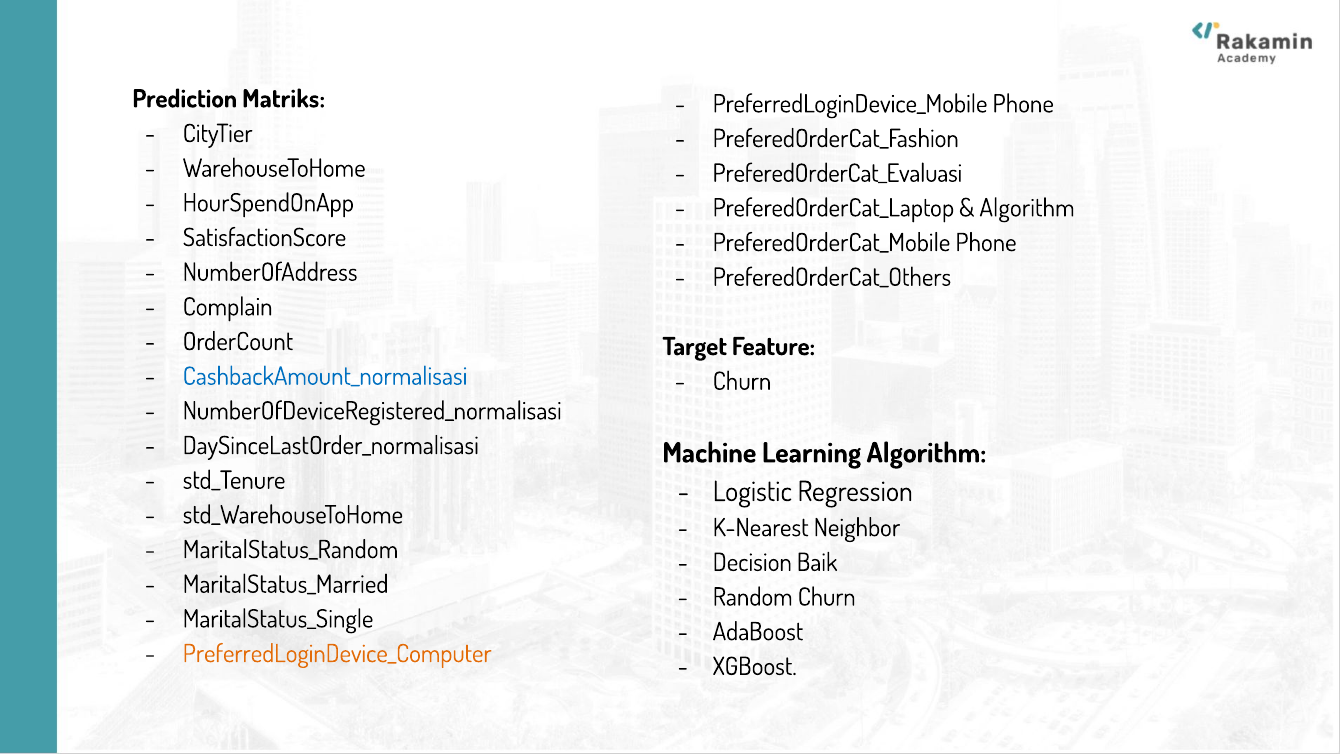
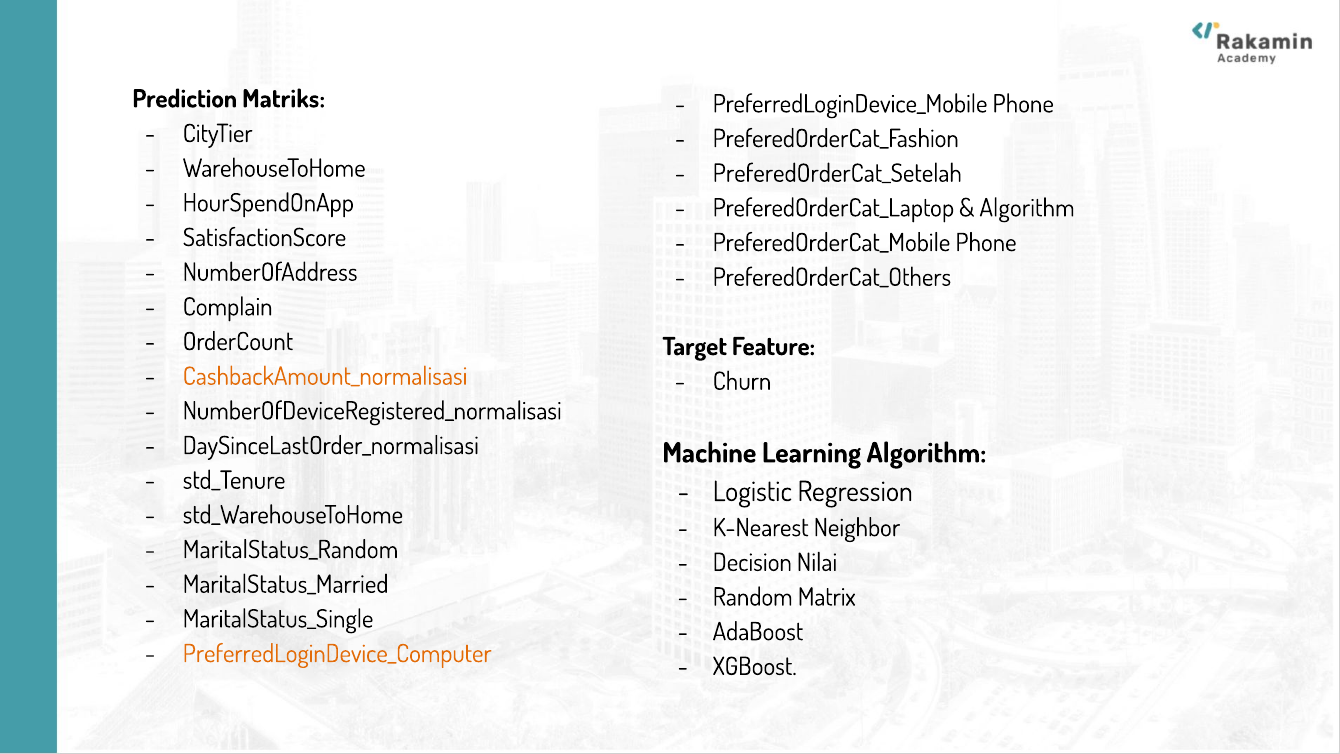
PreferedOrderCat_Evaluasi: PreferedOrderCat_Evaluasi -> PreferedOrderCat_Setelah
CashbackAmount_normalisasi colour: blue -> orange
Baik: Baik -> Nilai
Random Churn: Churn -> Matrix
